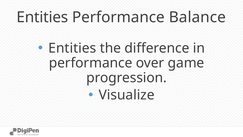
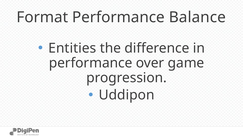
Entities at (42, 17): Entities -> Format
Visualize: Visualize -> Uddipon
